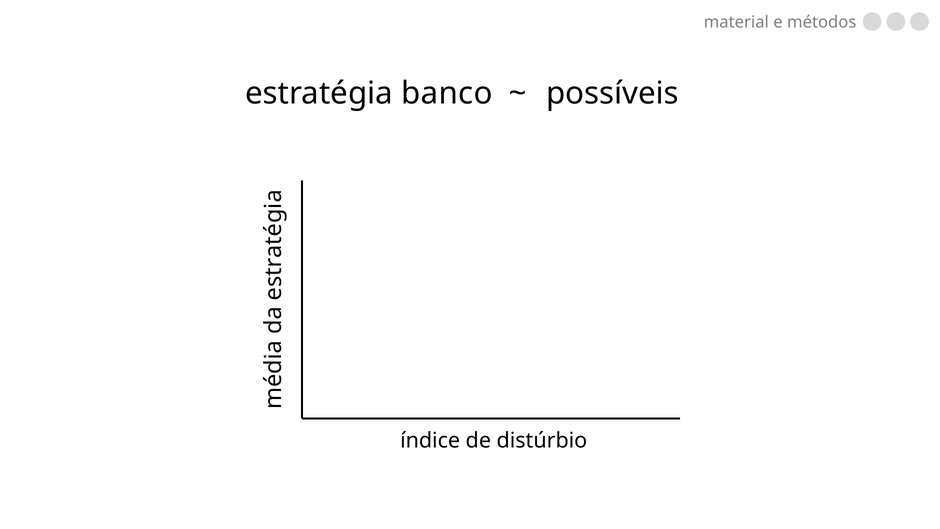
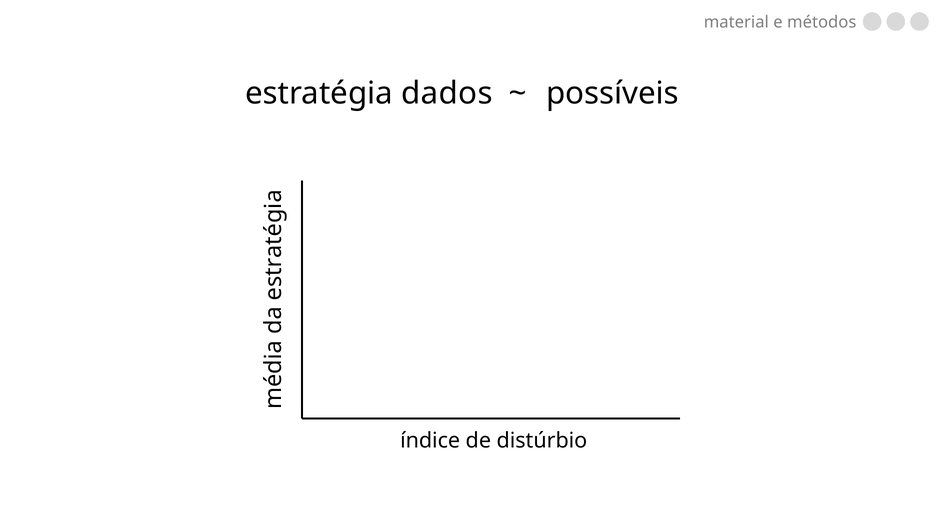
banco: banco -> dados
